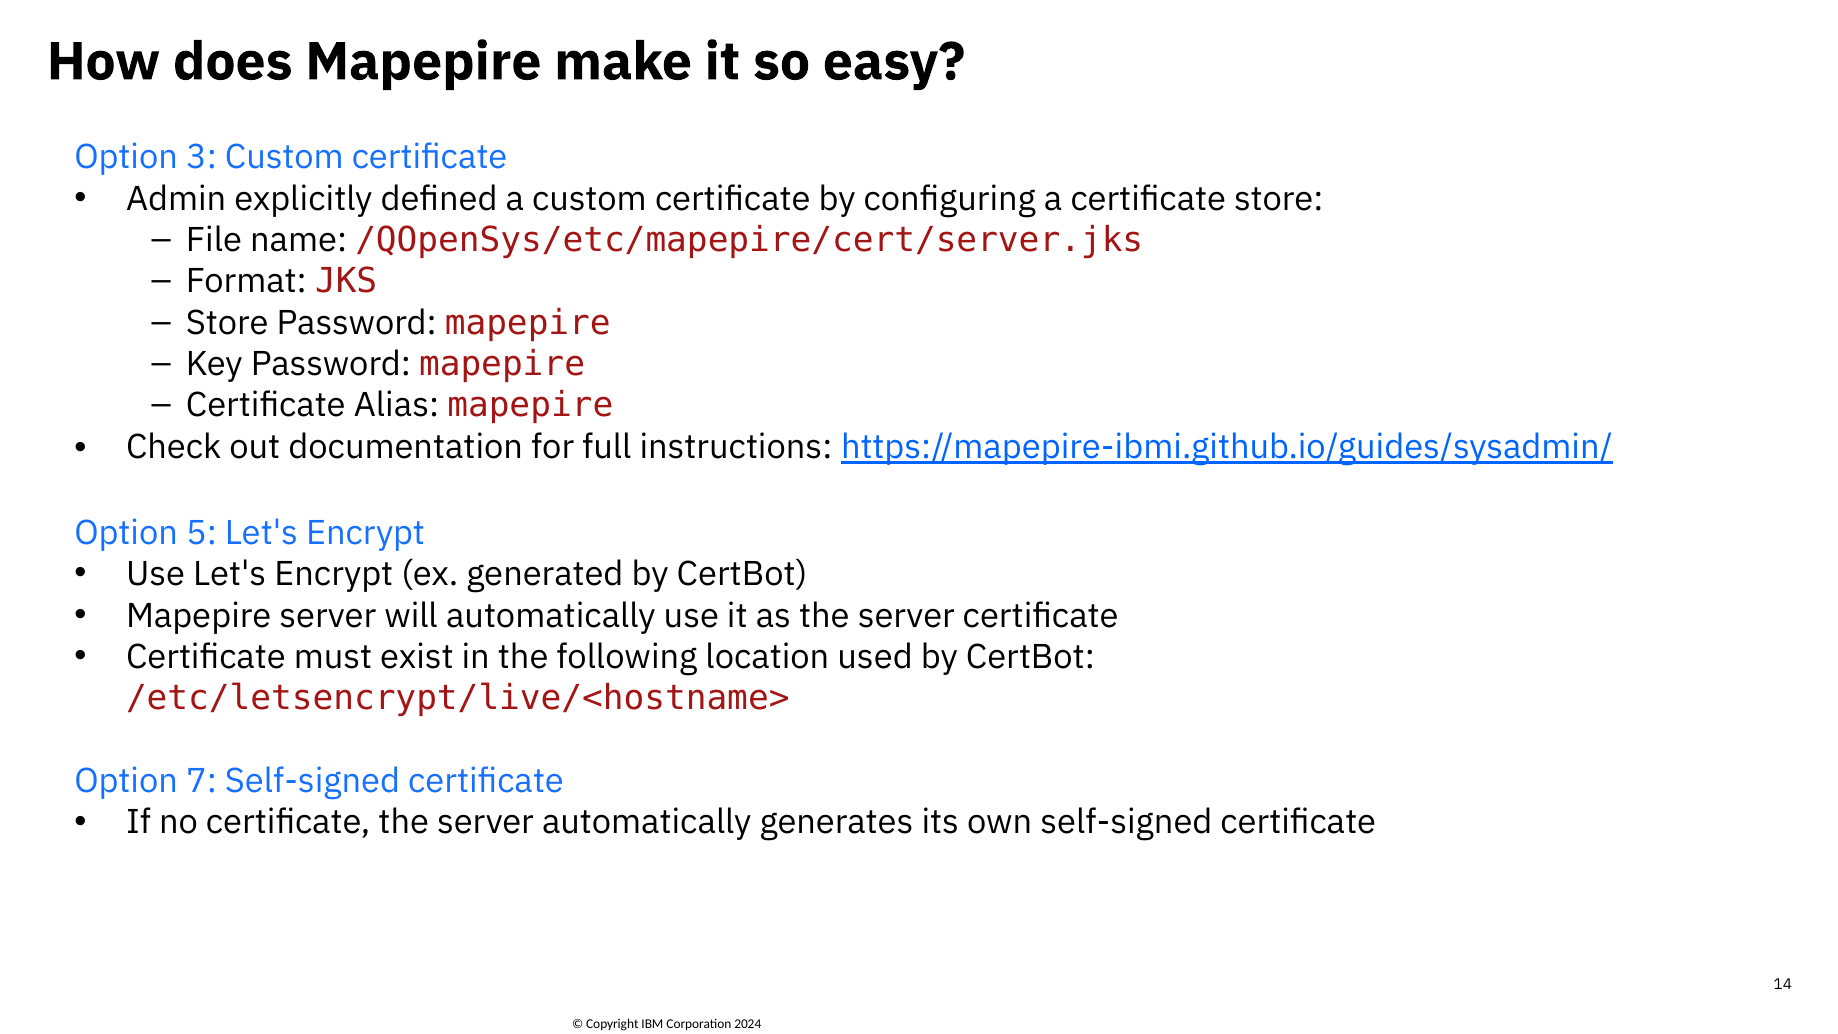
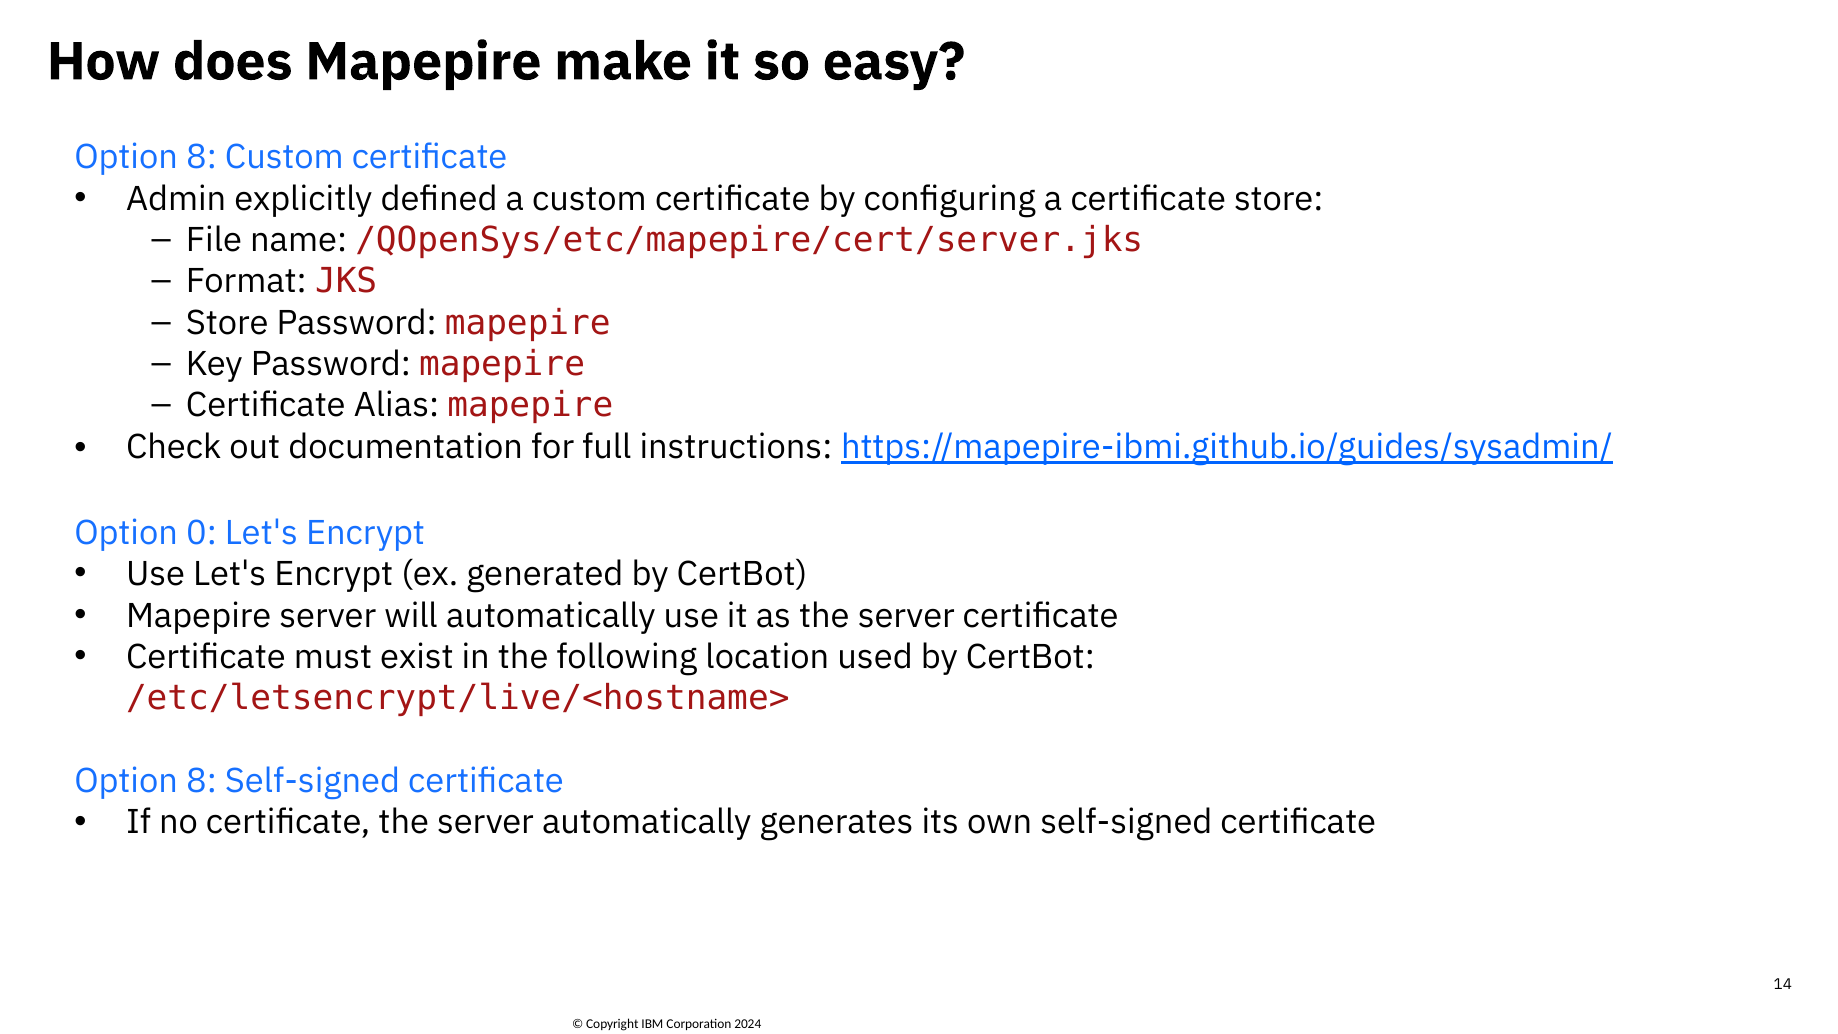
3 at (202, 157): 3 -> 8
5: 5 -> 0
7 at (202, 781): 7 -> 8
